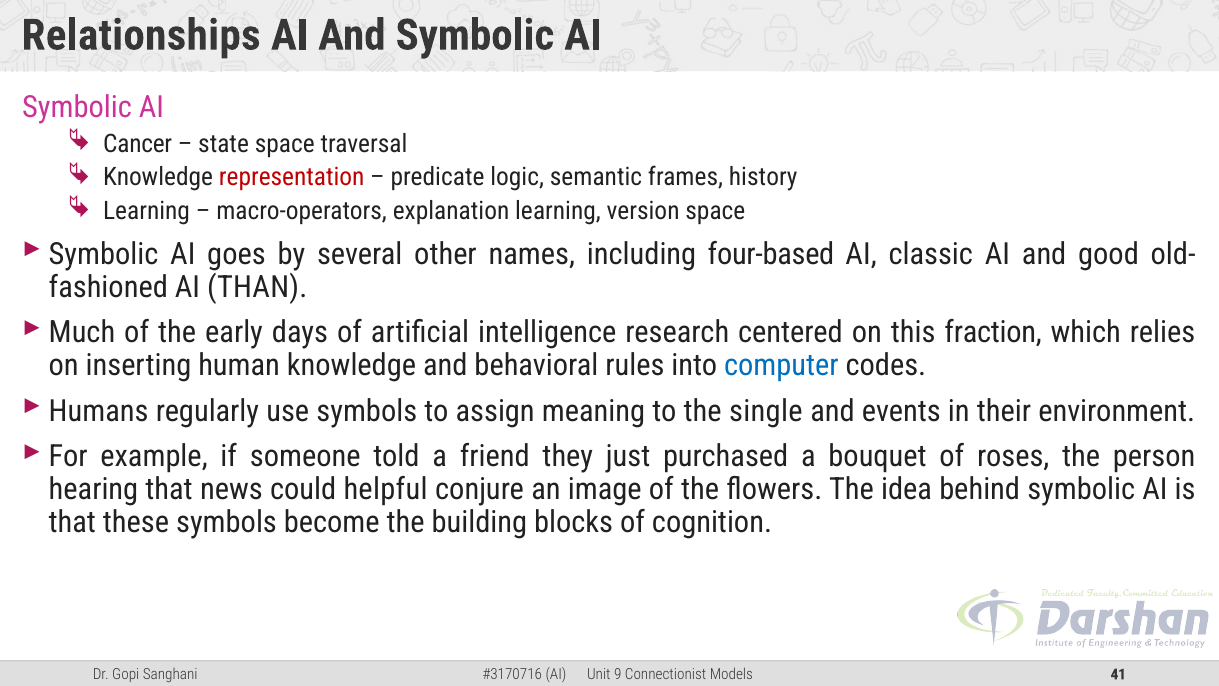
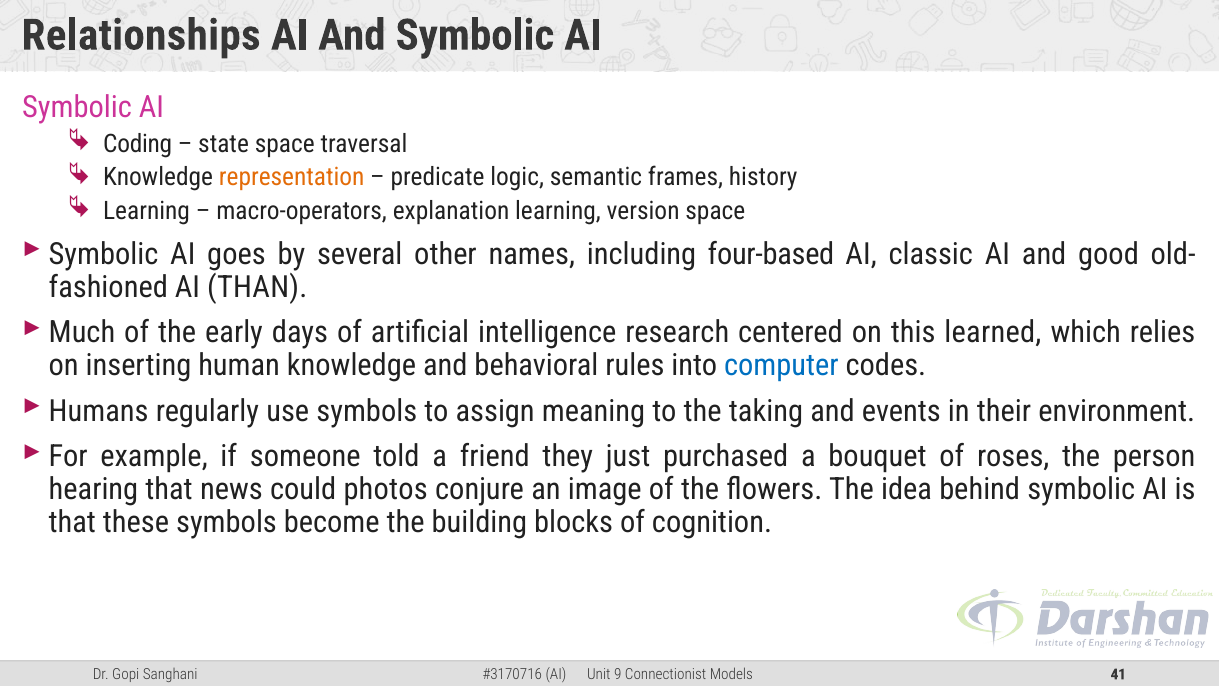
Cancer: Cancer -> Coding
representation colour: red -> orange
fraction: fraction -> learned
single: single -> taking
helpful: helpful -> photos
